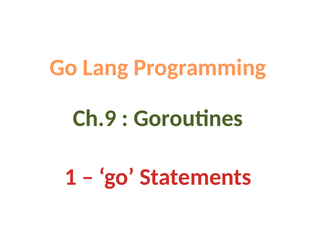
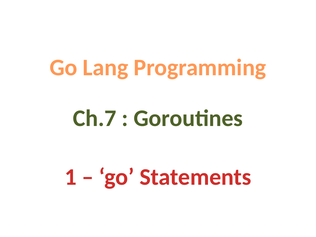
Ch.9: Ch.9 -> Ch.7
